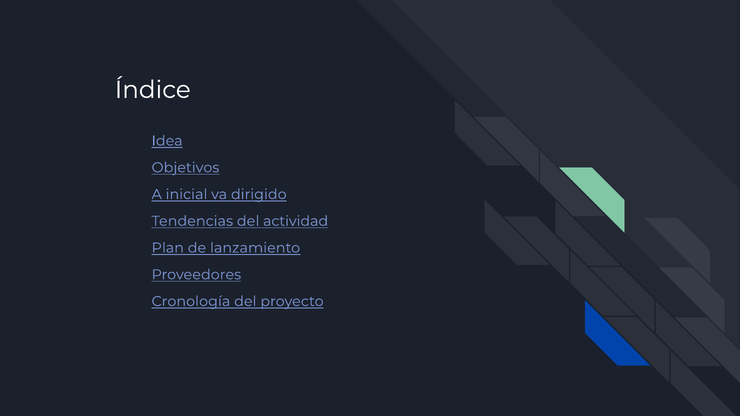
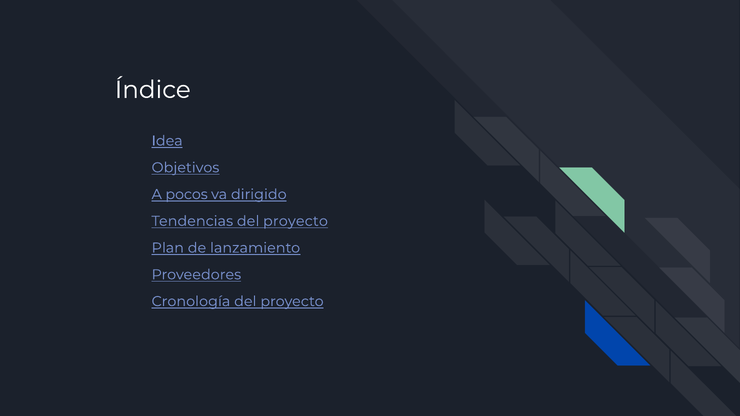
inicial: inicial -> pocos
Tendencias del actividad: actividad -> proyecto
